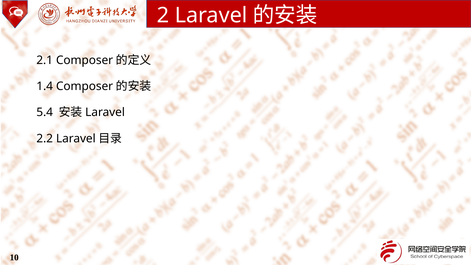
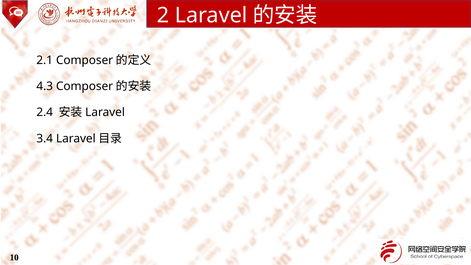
1.4: 1.4 -> 4.3
5.4: 5.4 -> 2.4
2.2: 2.2 -> 3.4
